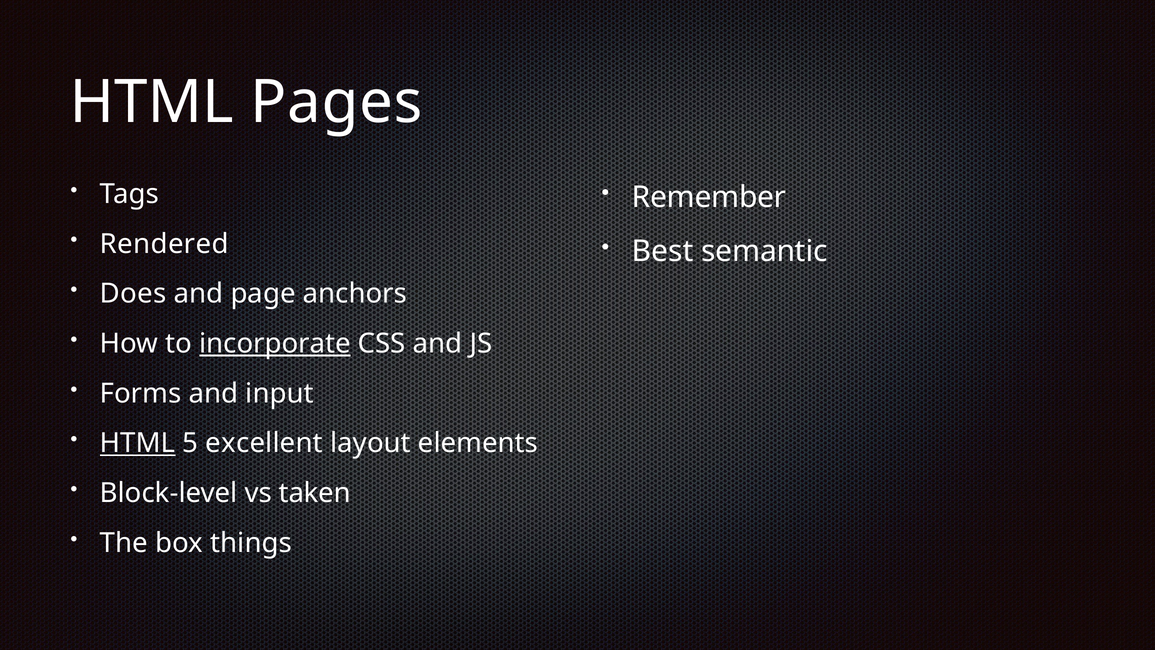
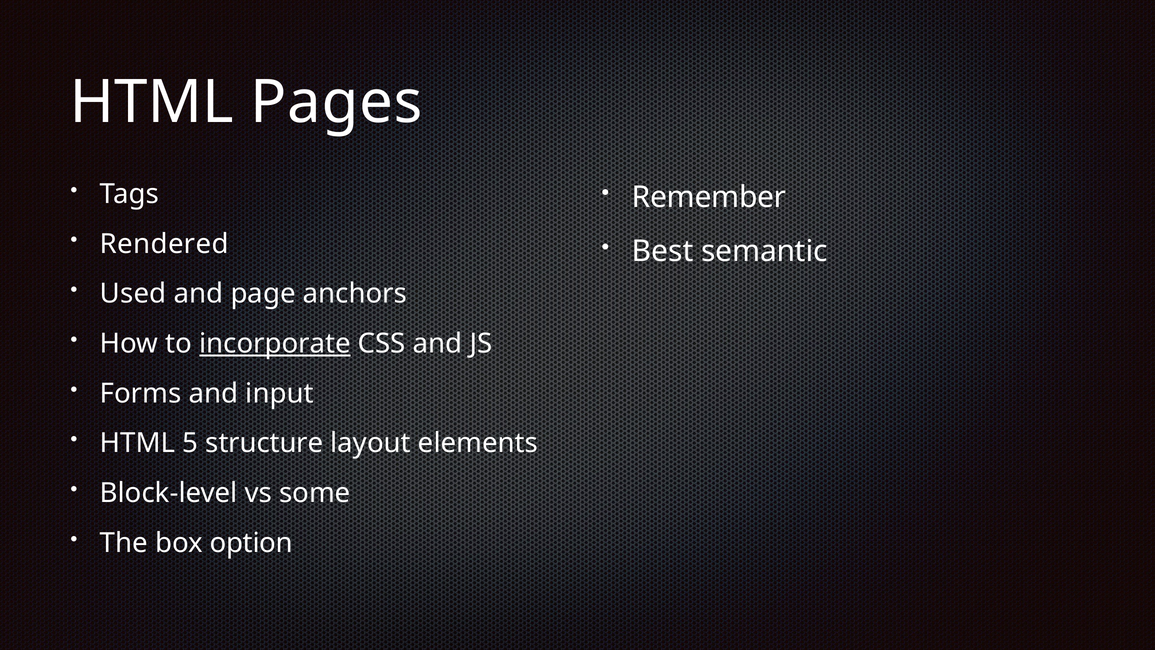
Does: Does -> Used
HTML at (138, 443) underline: present -> none
excellent: excellent -> structure
taken: taken -> some
things: things -> option
